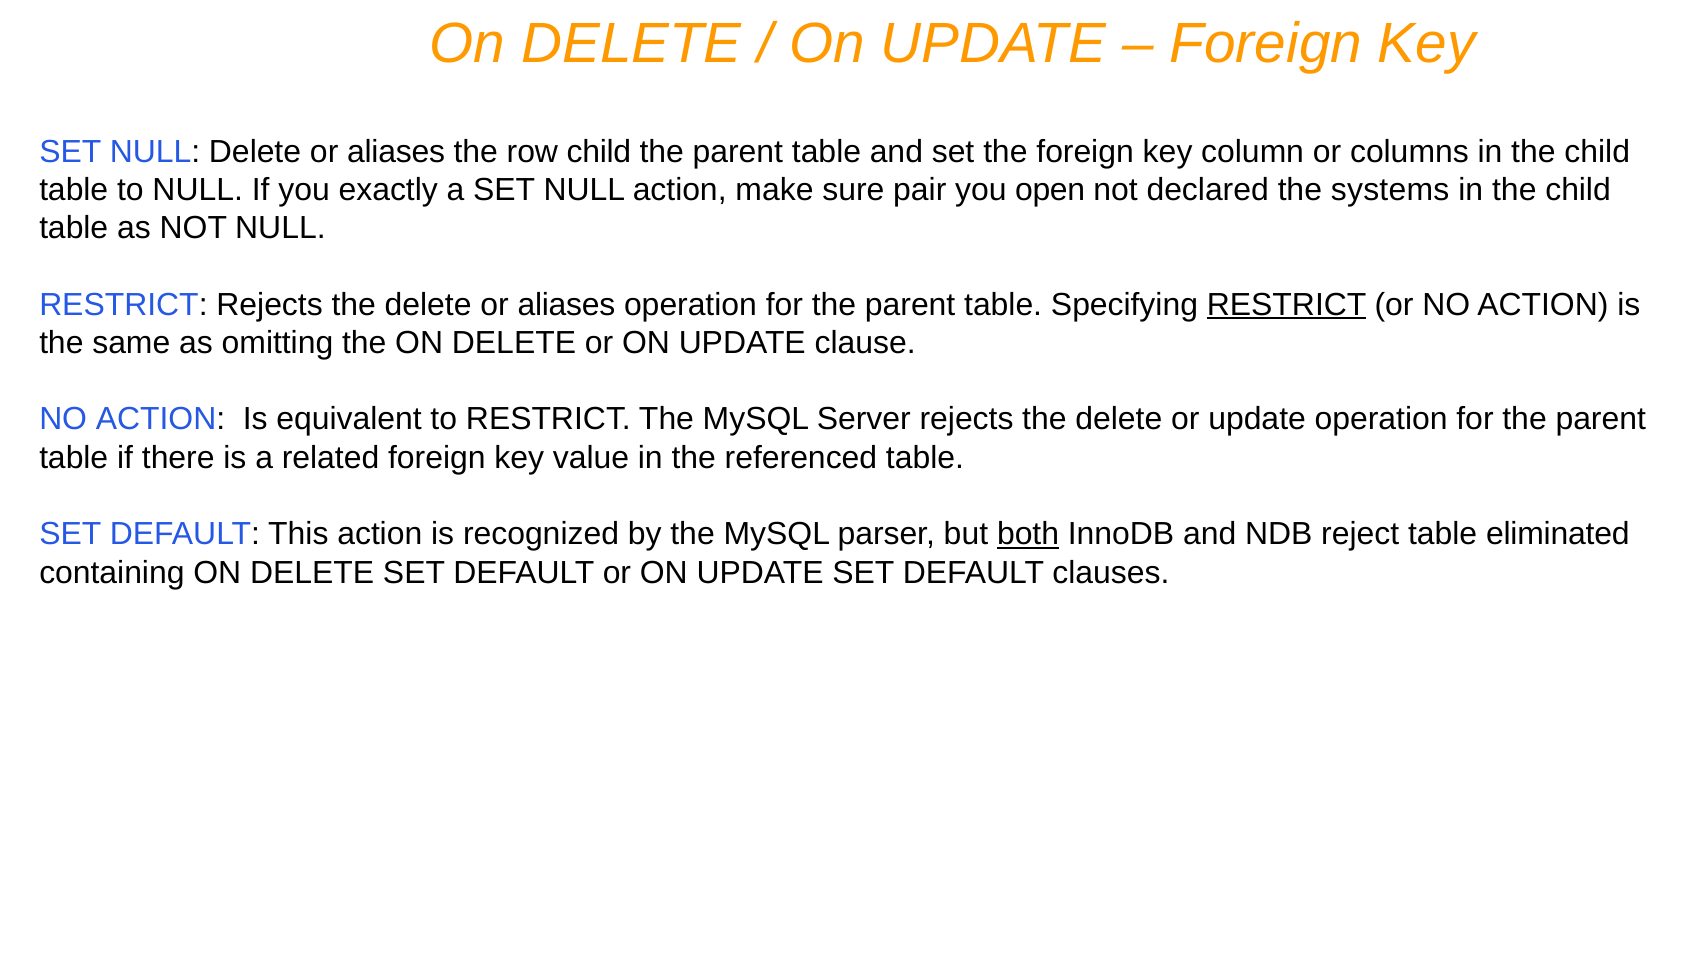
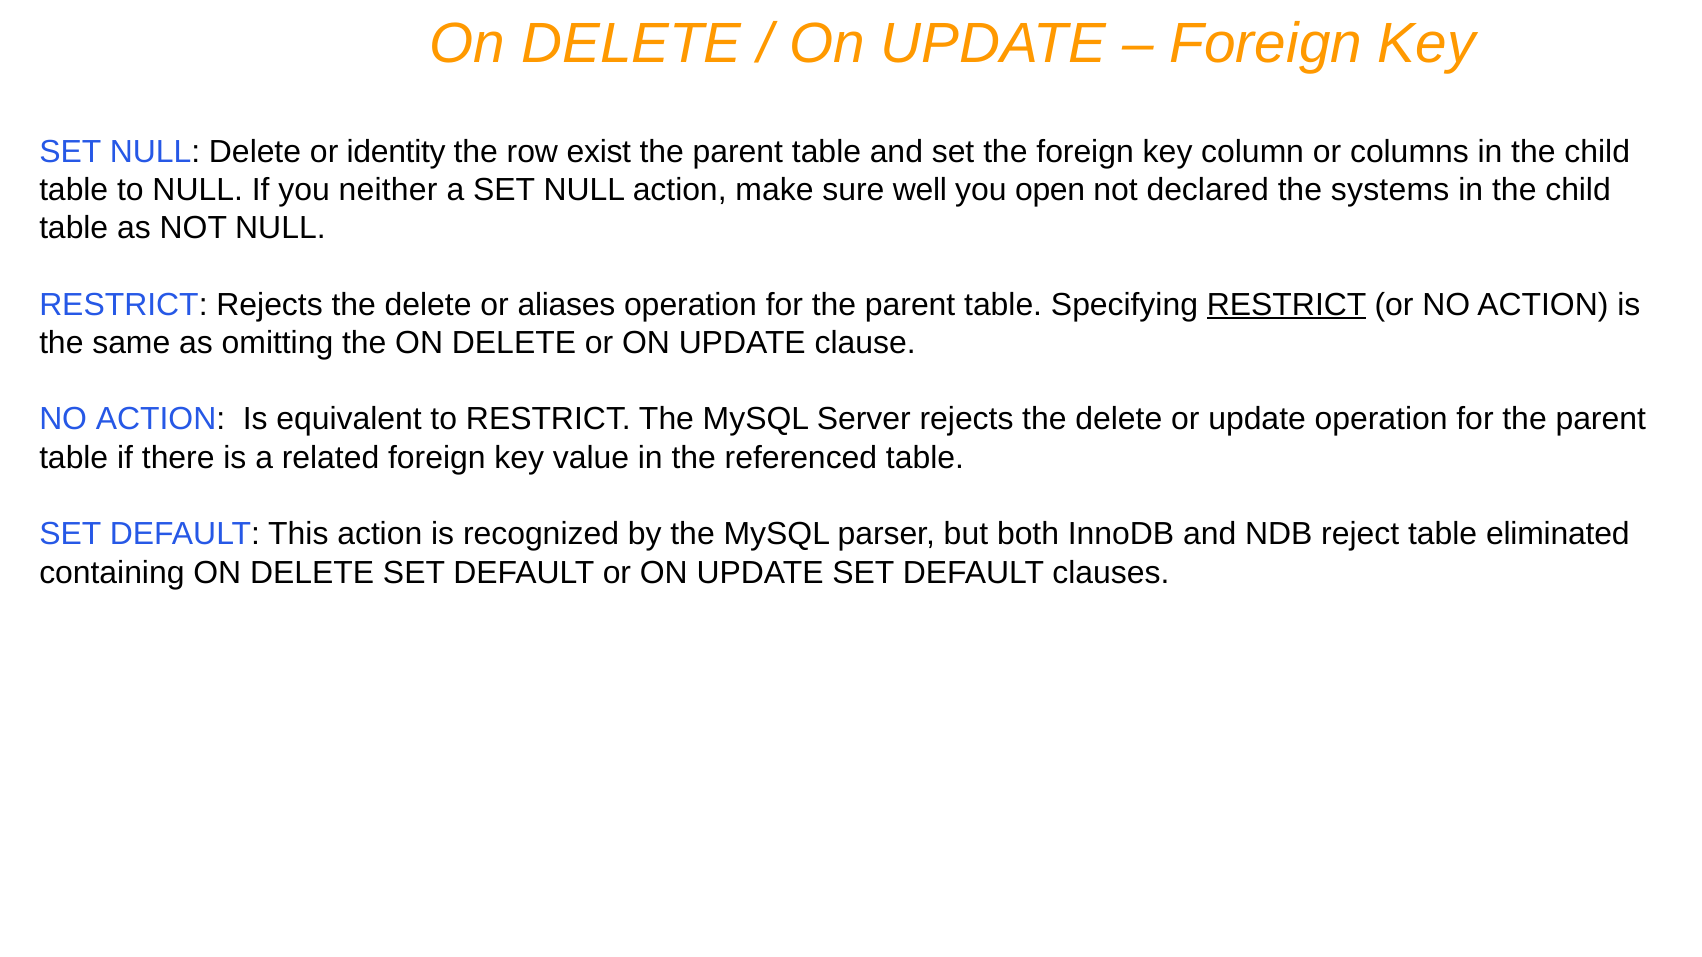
NULL Delete or aliases: aliases -> identity
row child: child -> exist
exactly: exactly -> neither
pair: pair -> well
both underline: present -> none
